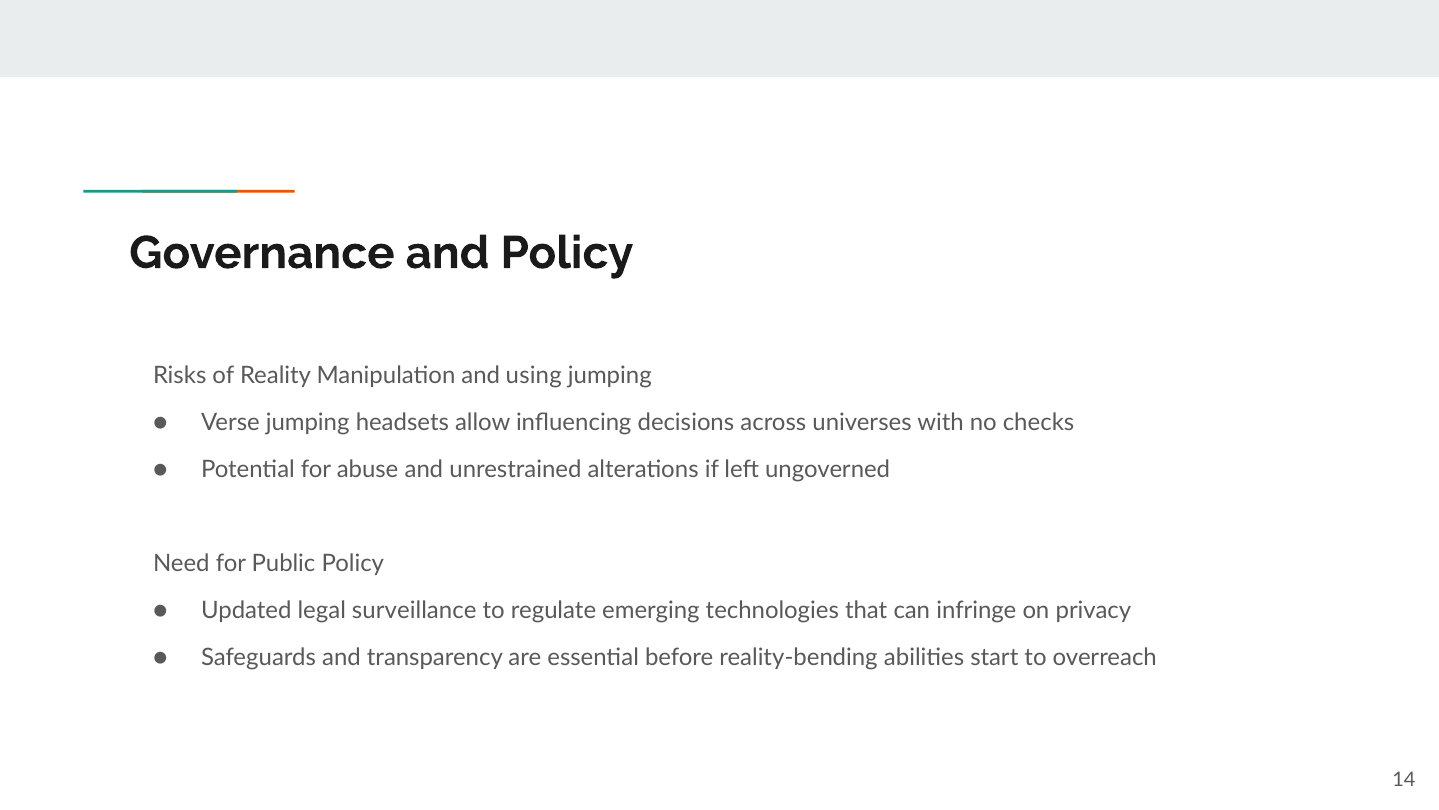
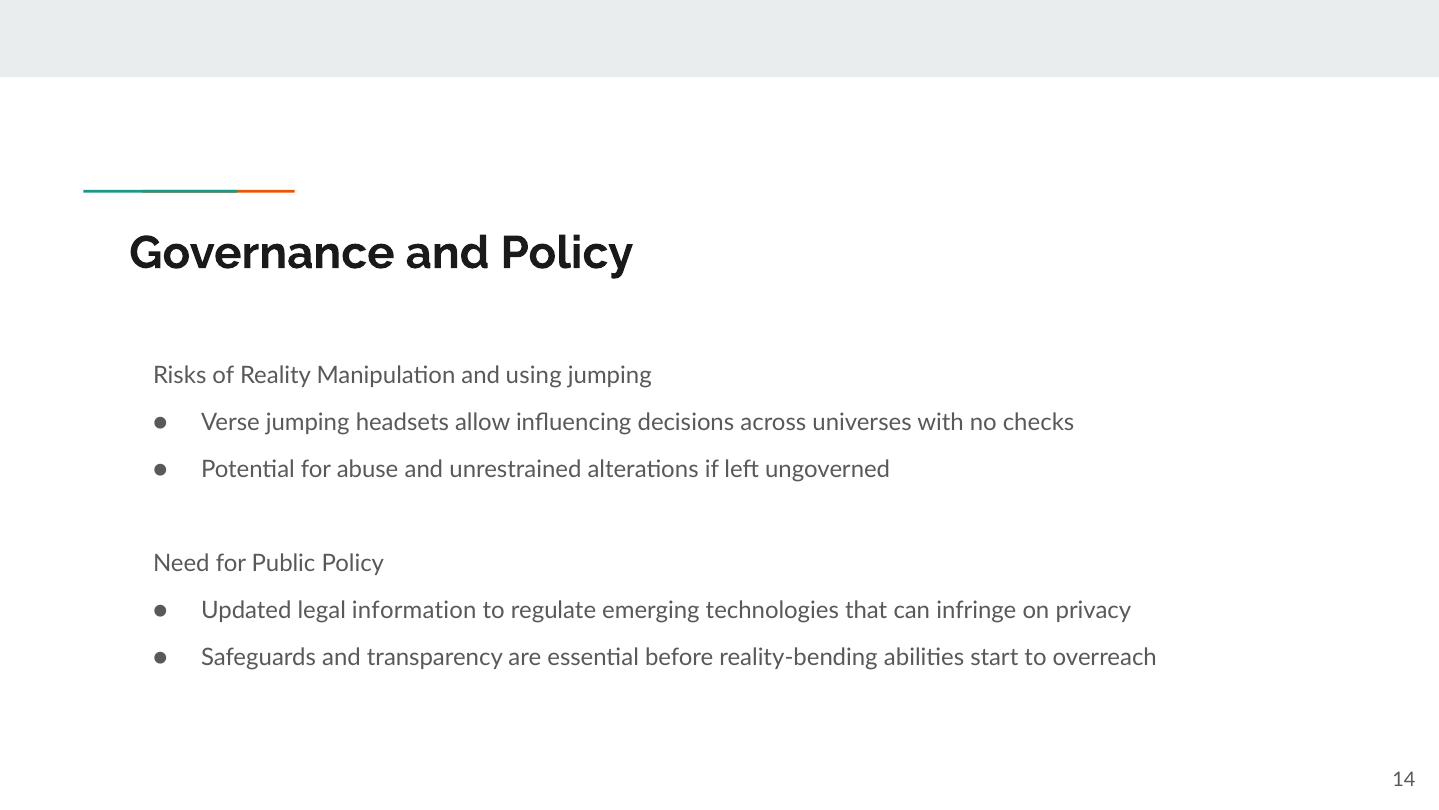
surveillance: surveillance -> information
